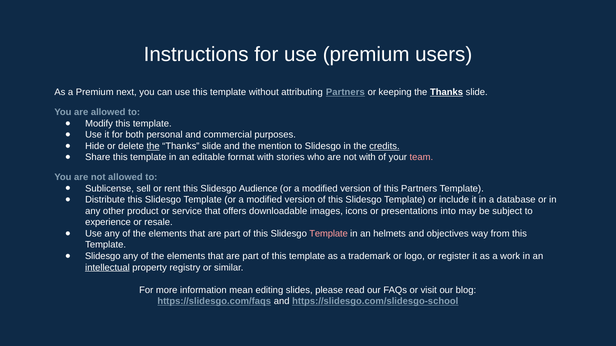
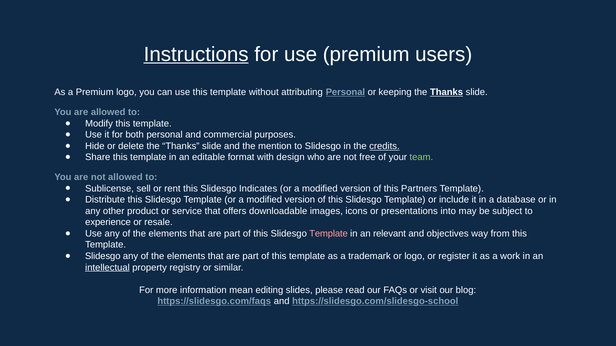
Instructions underline: none -> present
Premium next: next -> logo
attributing Partners: Partners -> Personal
the at (153, 146) underline: present -> none
stories: stories -> design
not with: with -> free
team colour: pink -> light green
Audience: Audience -> Indicates
helmets: helmets -> relevant
